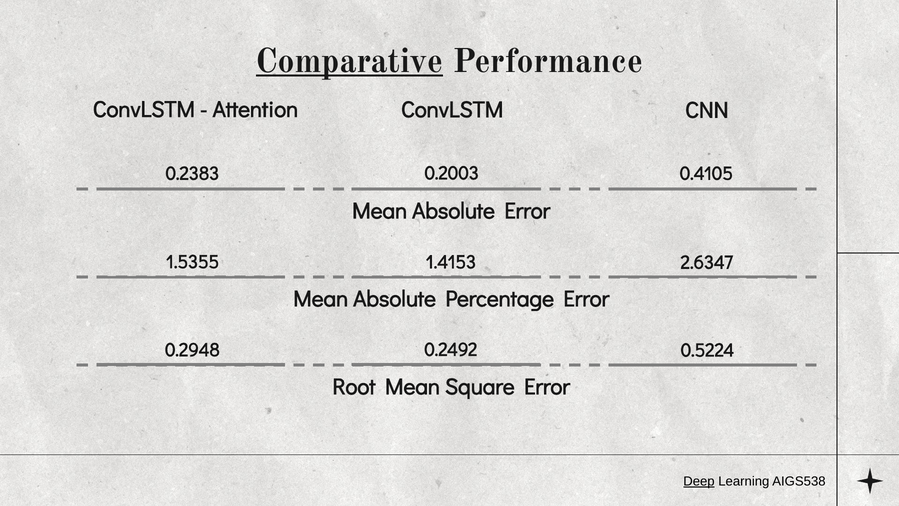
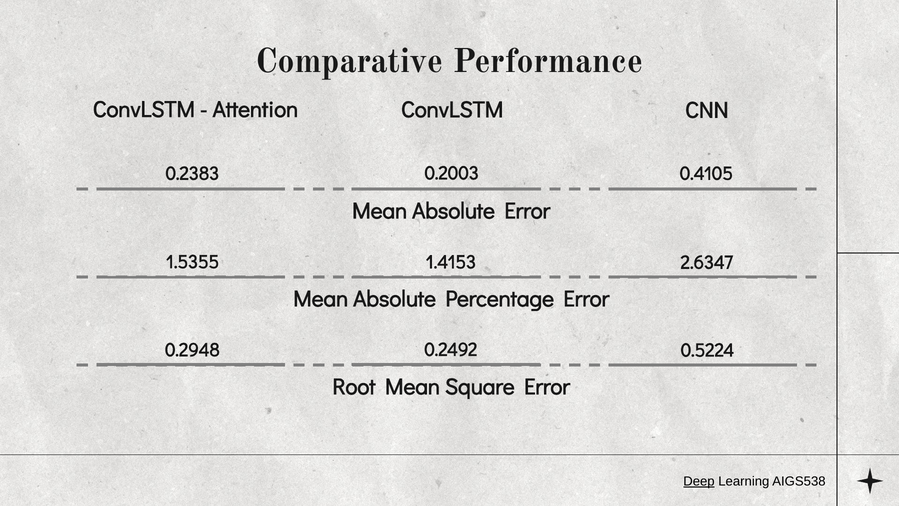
Comparative underline: present -> none
